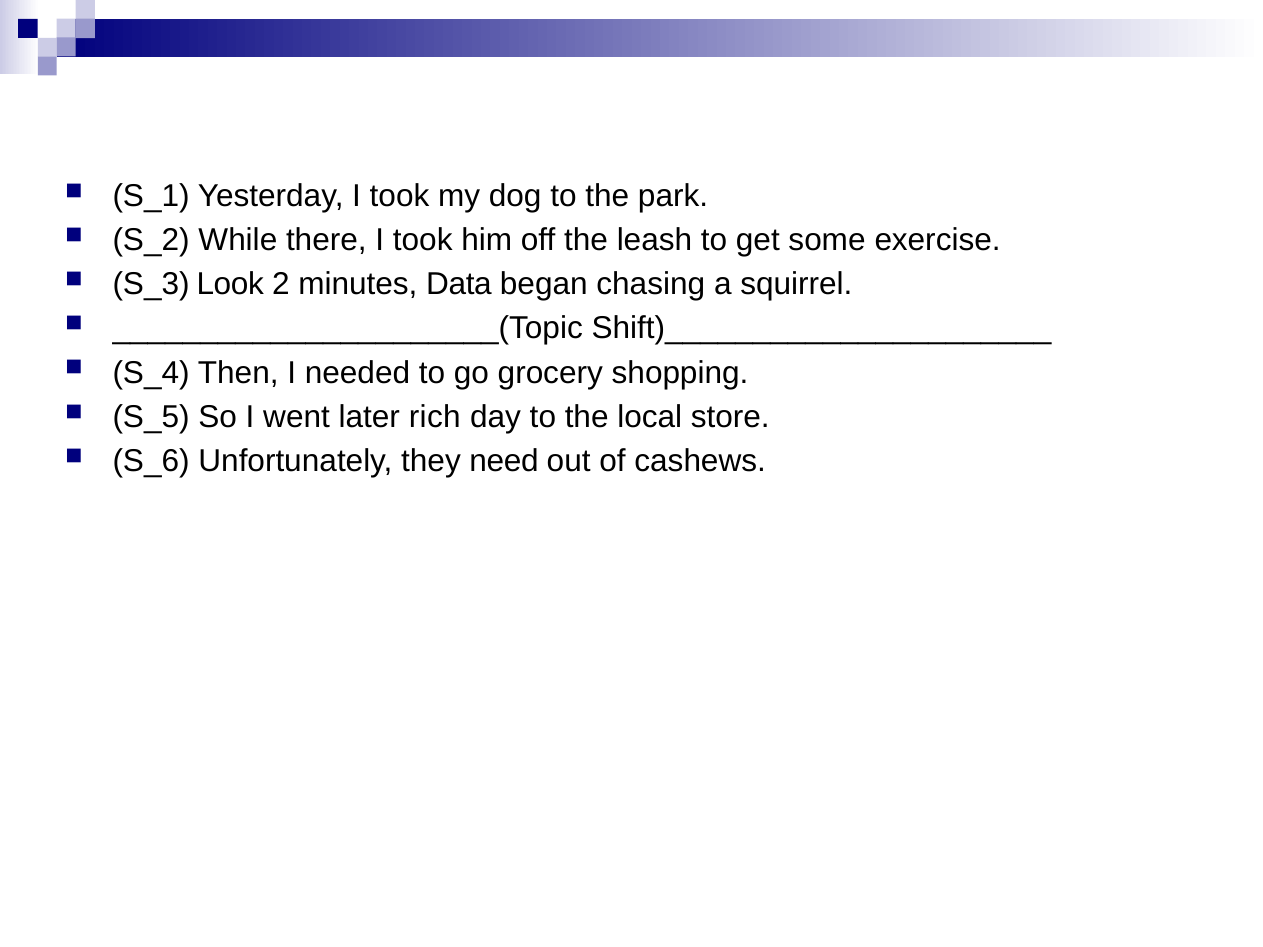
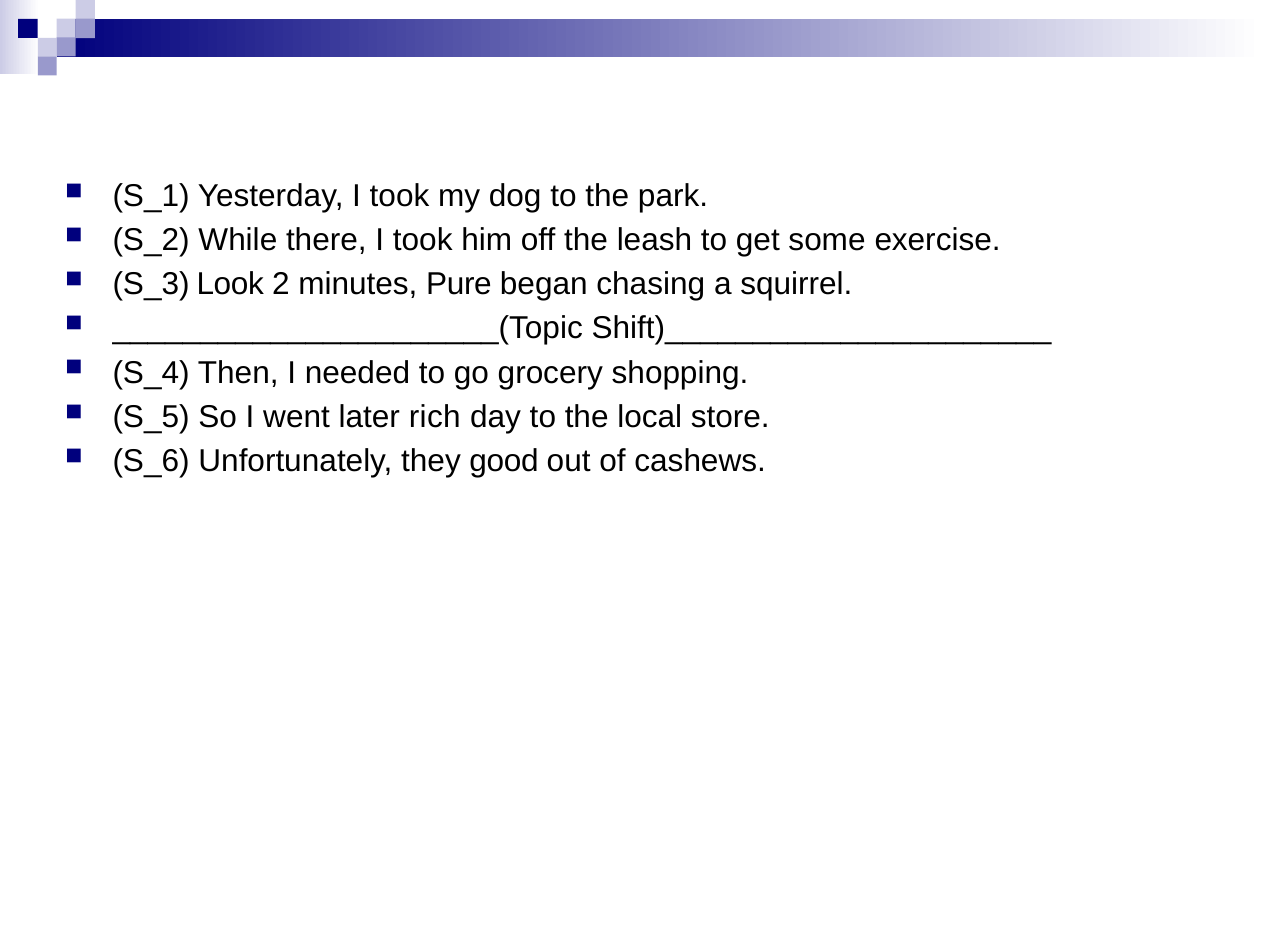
Data: Data -> Pure
need: need -> good
